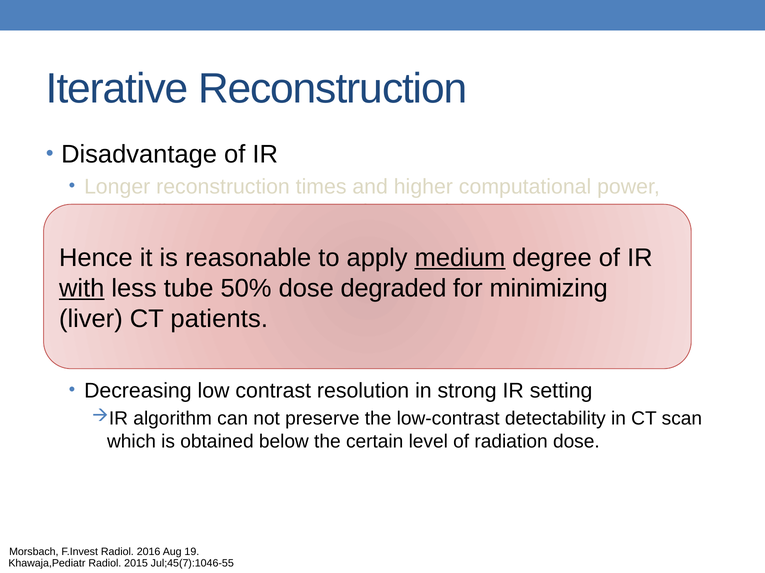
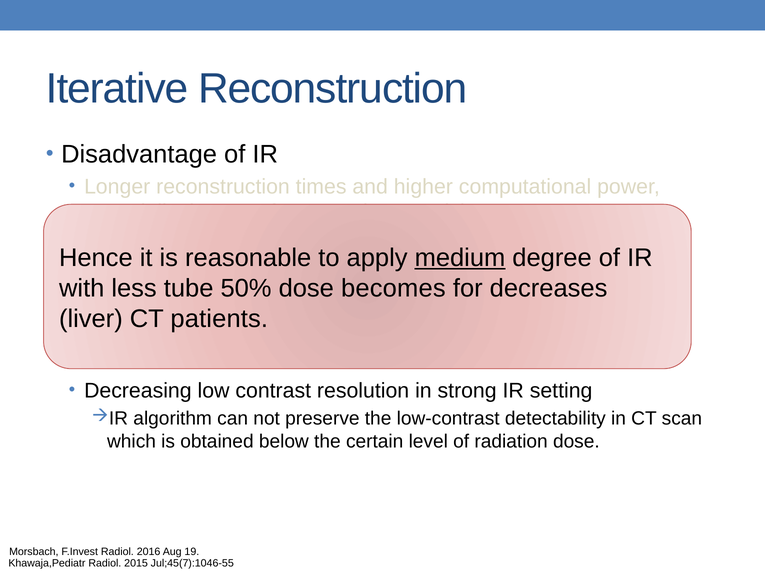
with underline: present -> none
degraded: degraded -> becomes
minimizing: minimizing -> decreases
